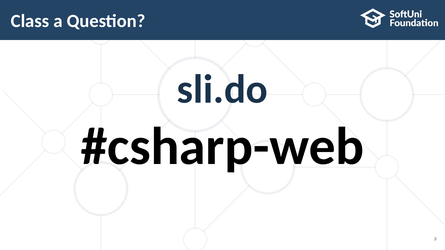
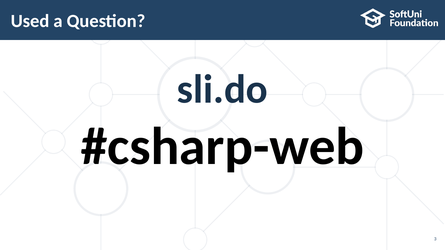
Class: Class -> Used
